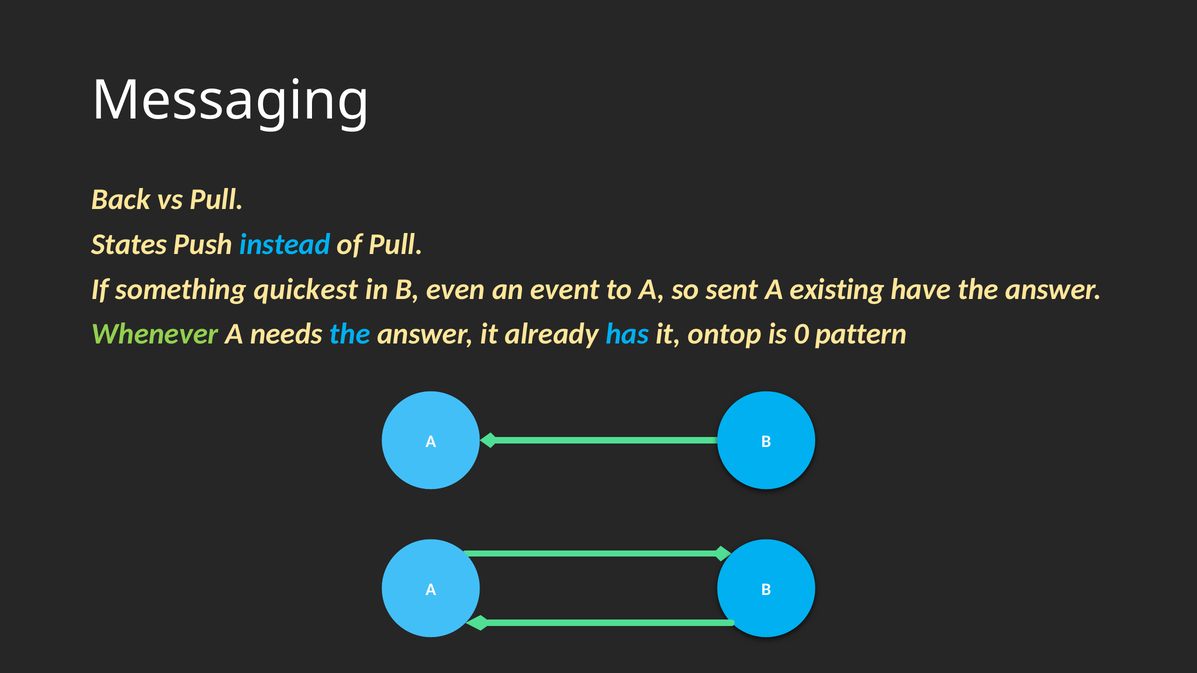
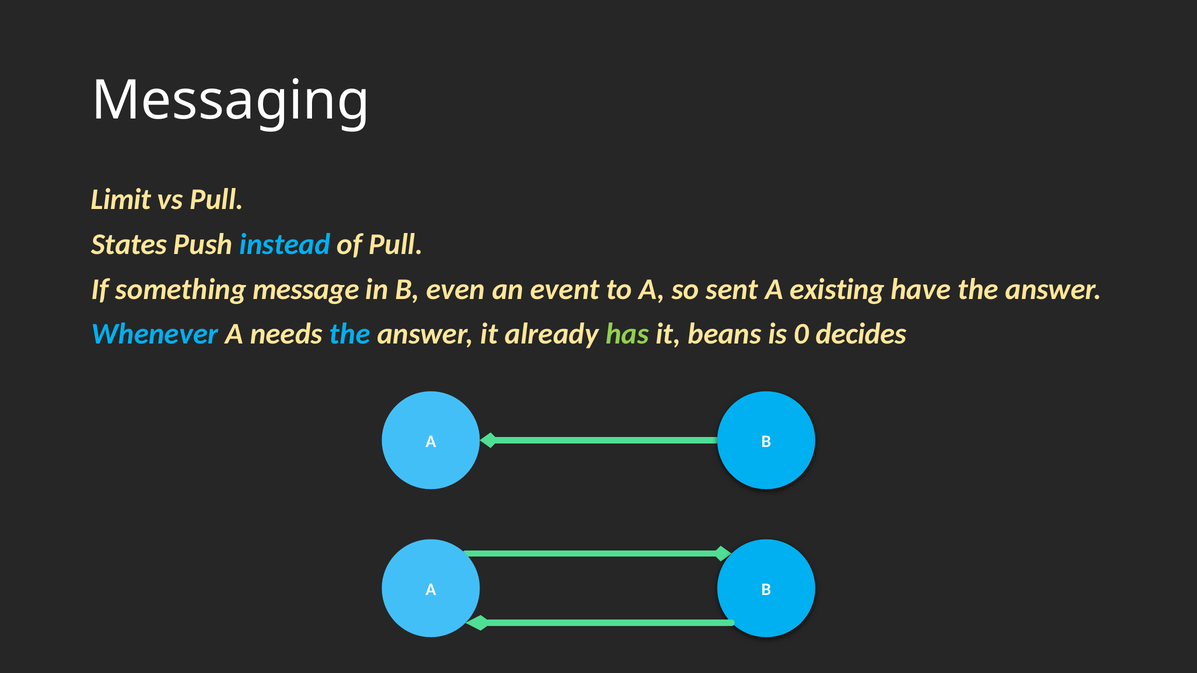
Back: Back -> Limit
quickest: quickest -> message
Whenever colour: light green -> light blue
has colour: light blue -> light green
ontop: ontop -> beans
pattern: pattern -> decides
